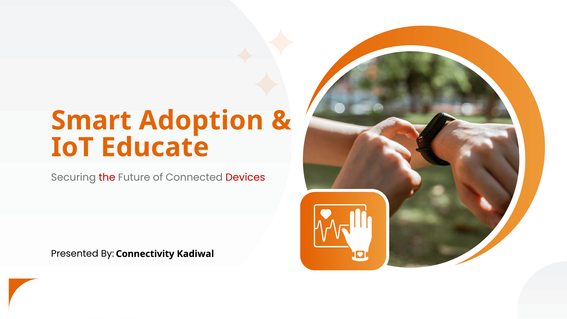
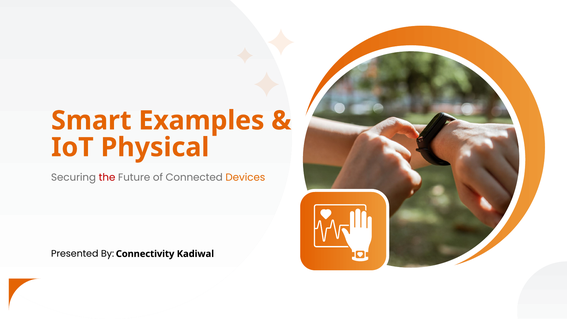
Adoption: Adoption -> Examples
Educate: Educate -> Physical
Devices colour: red -> orange
